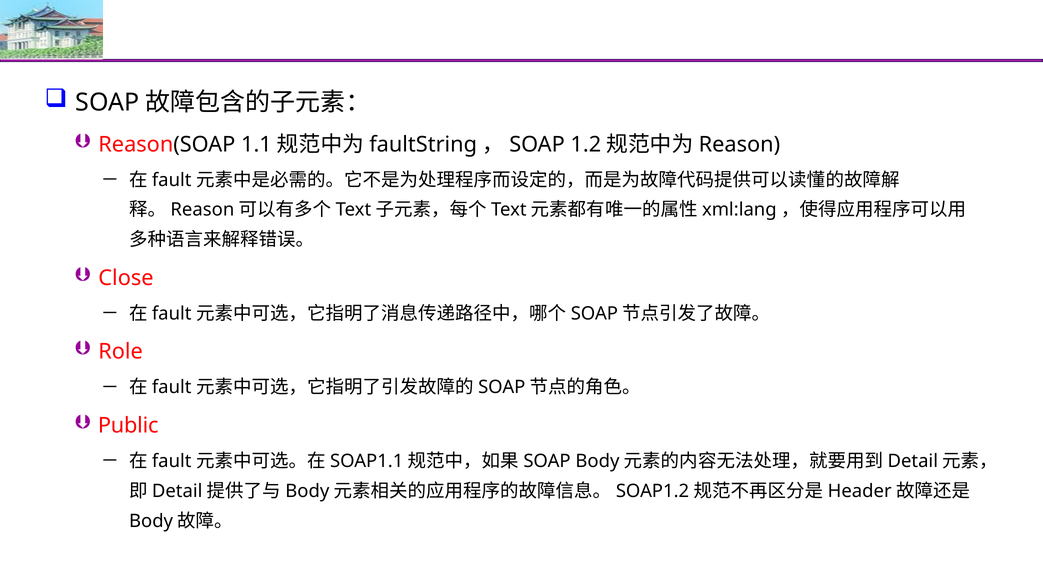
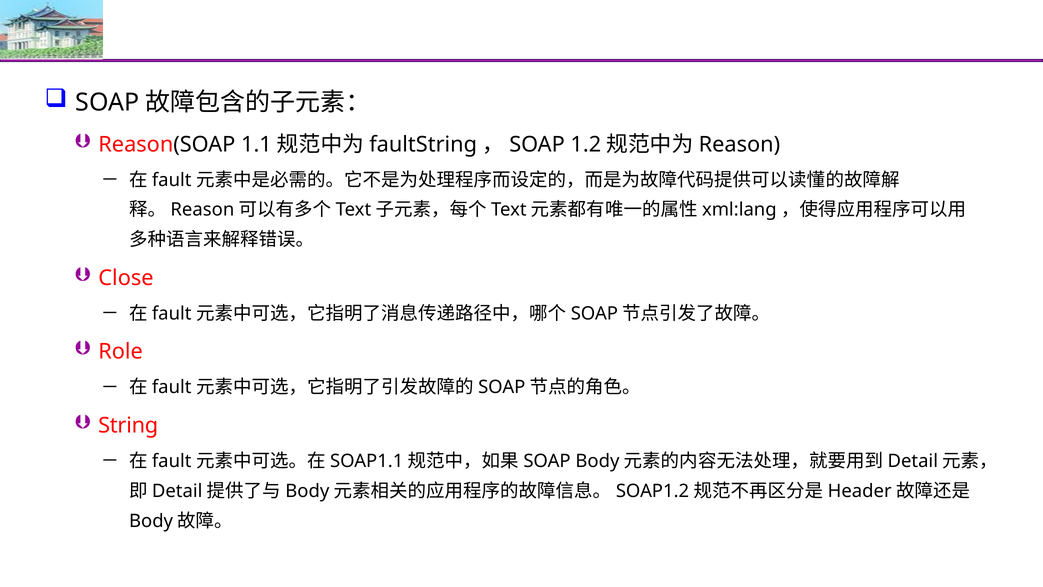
Public: Public -> String
